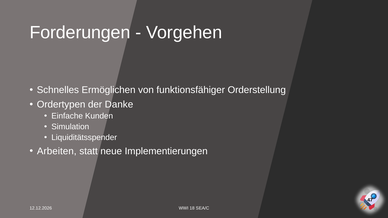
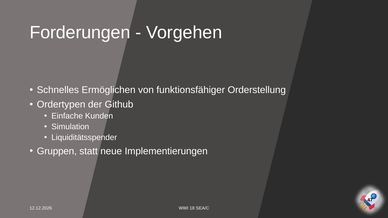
Danke: Danke -> Github
Arbeiten: Arbeiten -> Gruppen
